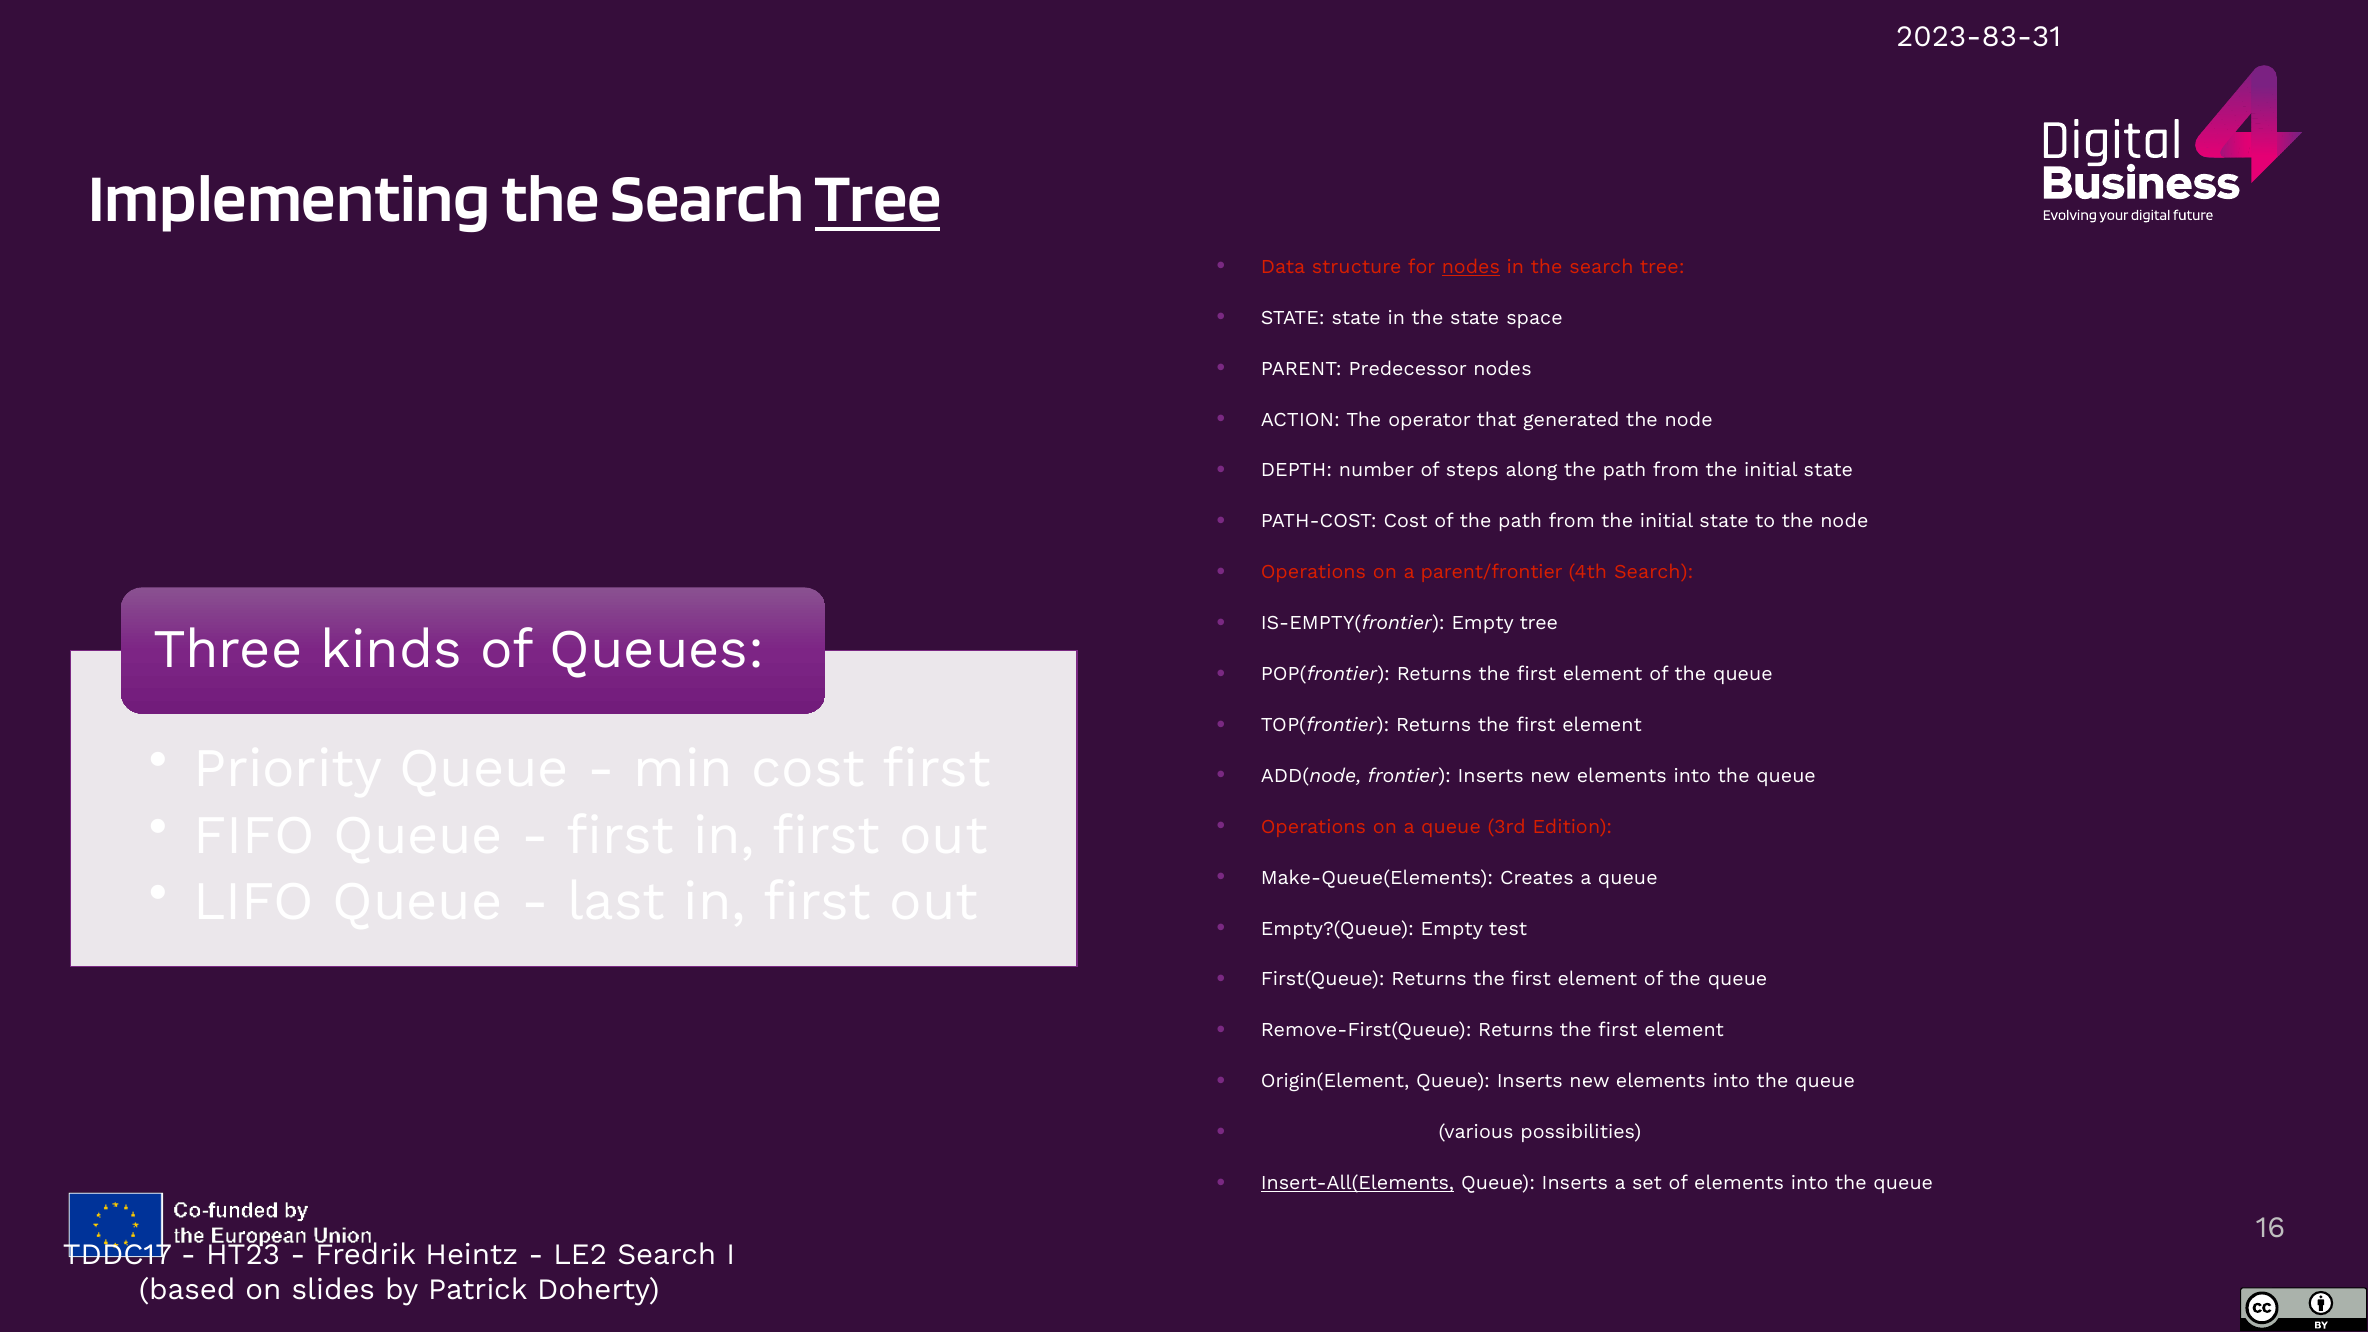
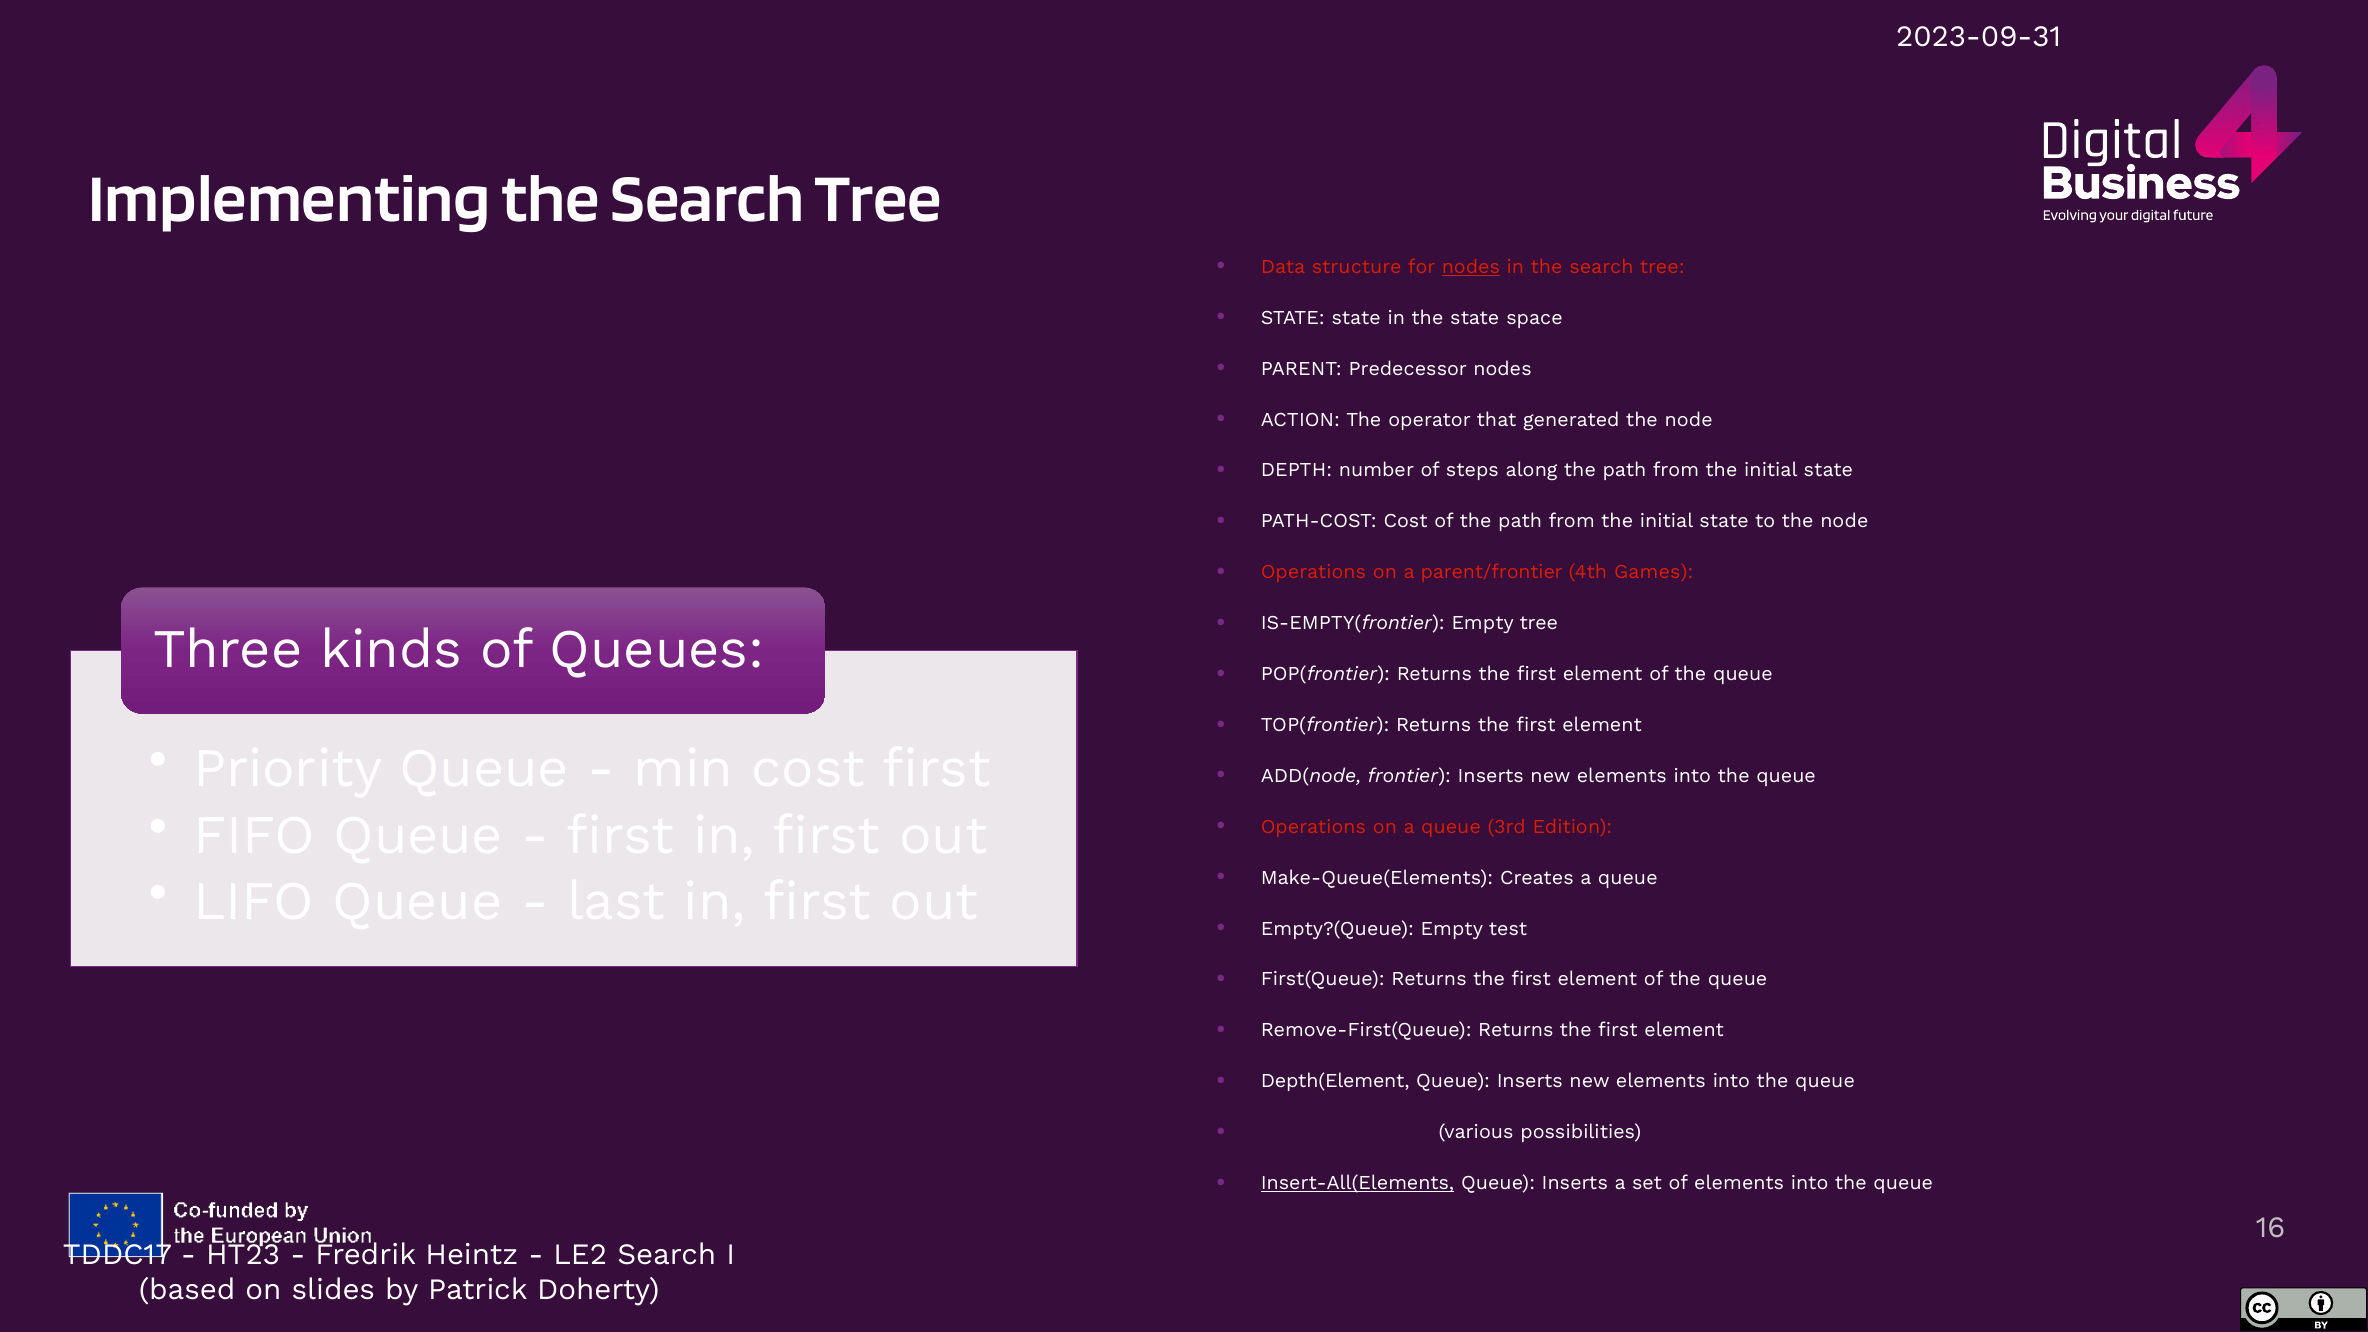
2023-83-31: 2023-83-31 -> 2023-09-31
Tree at (878, 199) underline: present -> none
4th Search: Search -> Games
Origin(Element: Origin(Element -> Depth(Element
